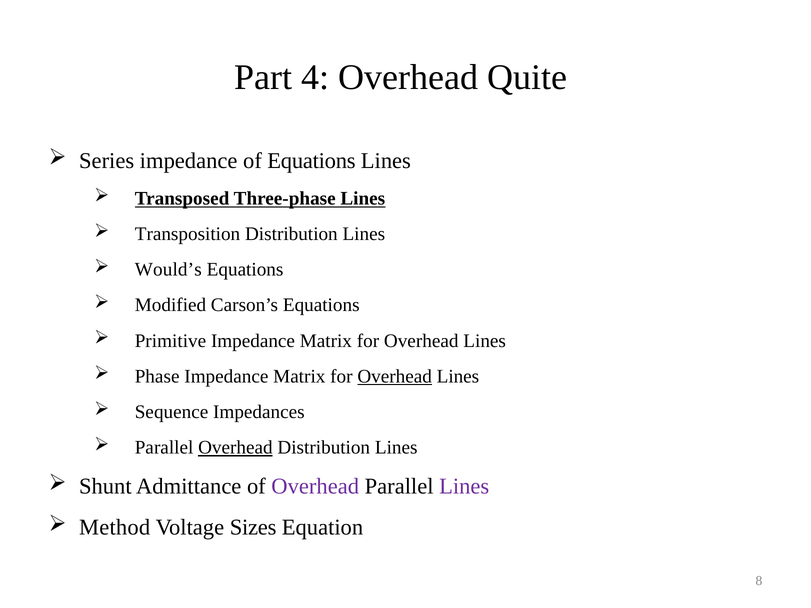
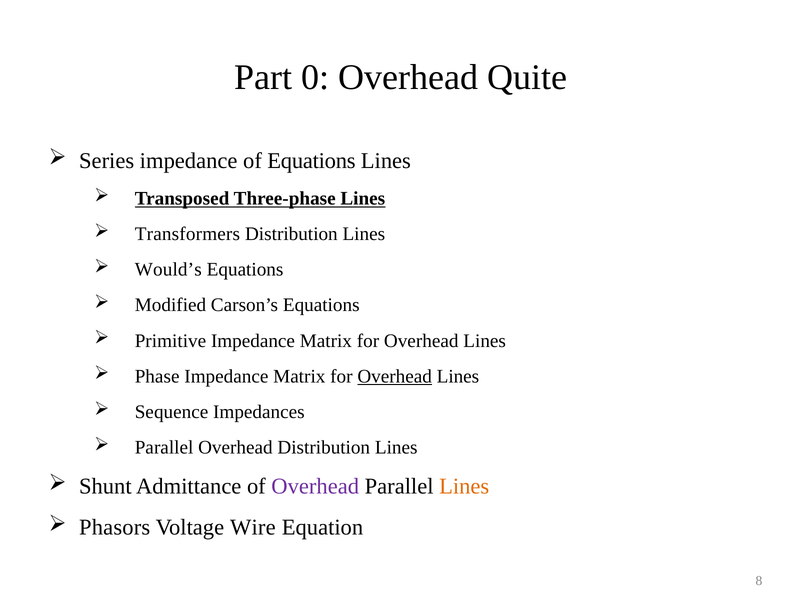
4: 4 -> 0
Transposition: Transposition -> Transformers
Overhead at (235, 448) underline: present -> none
Lines at (464, 487) colour: purple -> orange
Method: Method -> Phasors
Sizes: Sizes -> Wire
